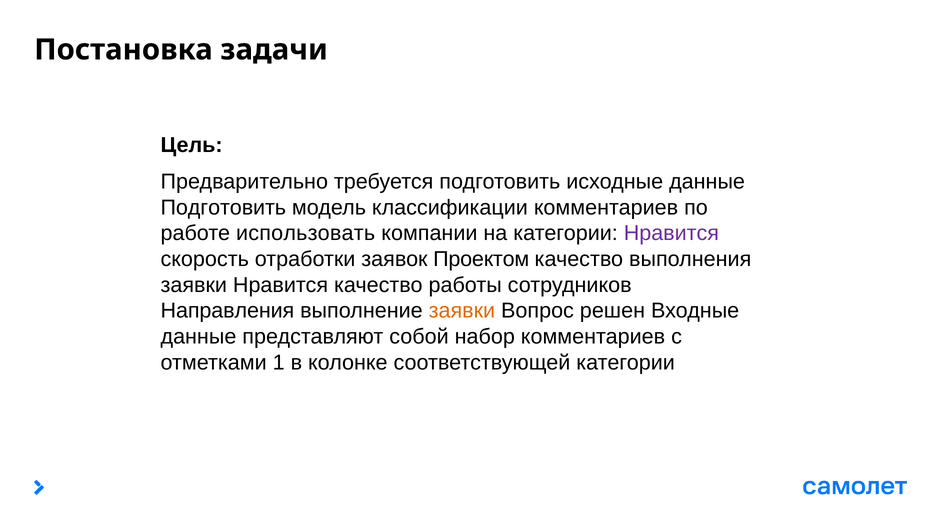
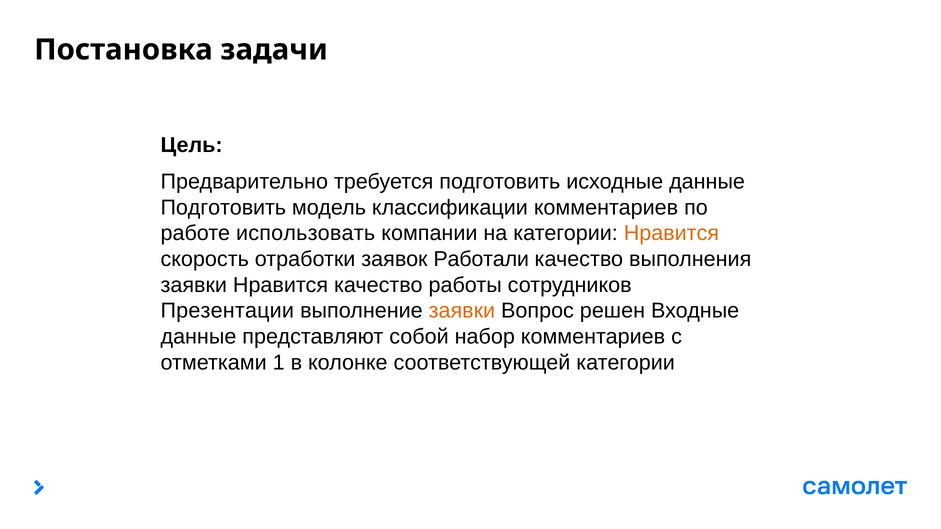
Нравится at (671, 233) colour: purple -> orange
Проектом: Проектом -> Работали
Направления: Направления -> Презентации
